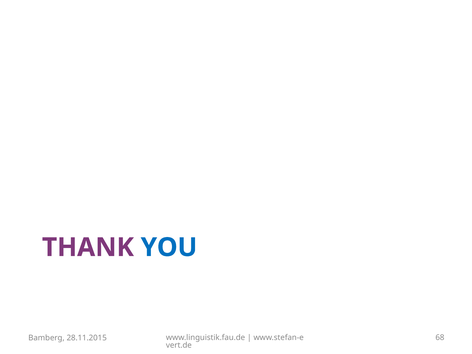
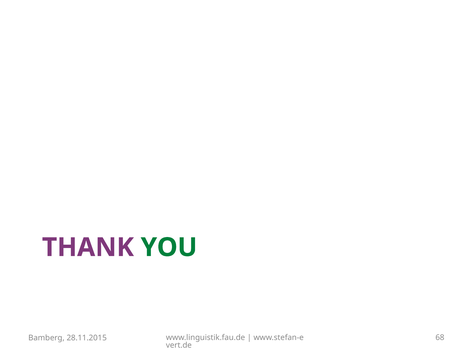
YOU colour: blue -> green
